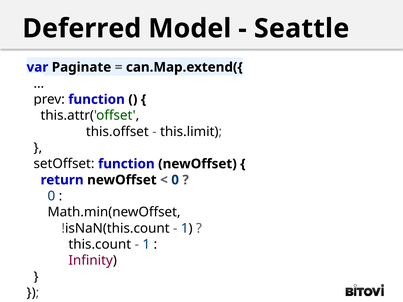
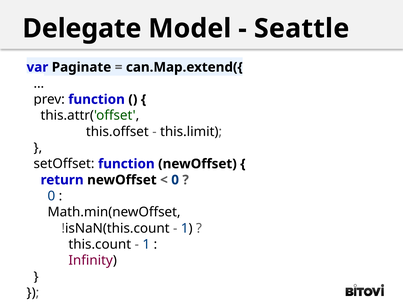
Deferred: Deferred -> Delegate
